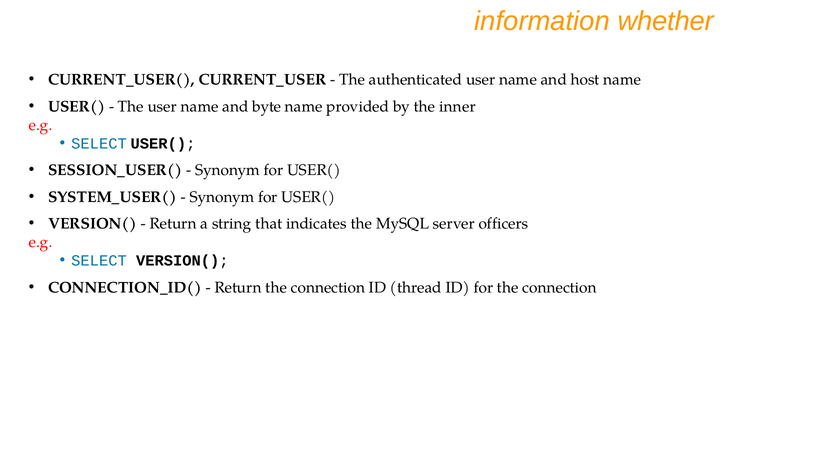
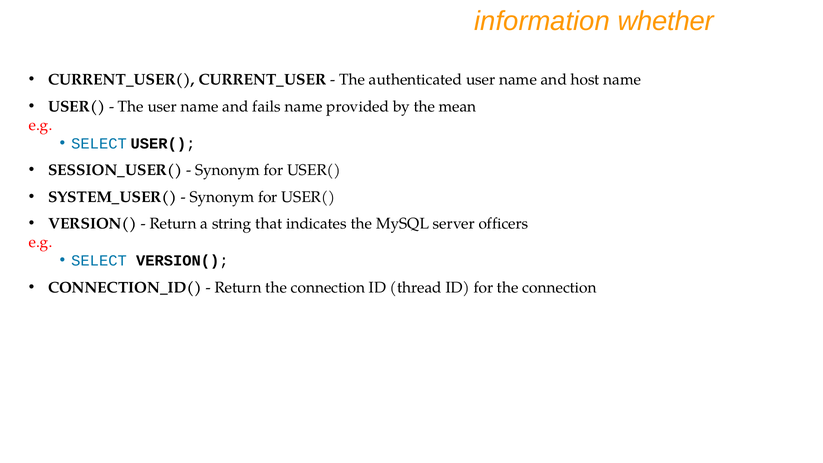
byte: byte -> fails
inner: inner -> mean
